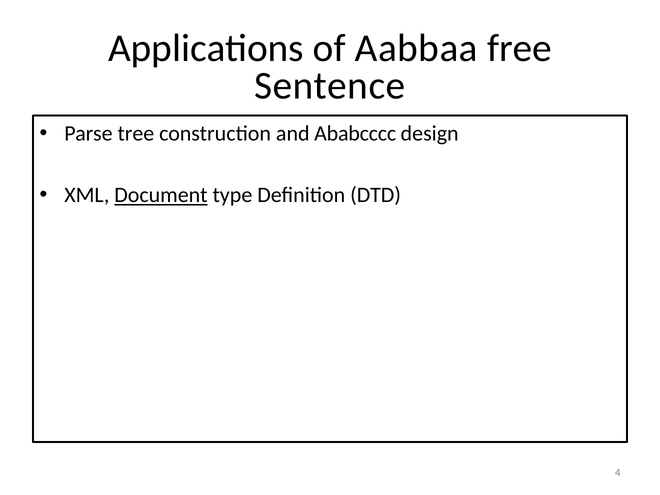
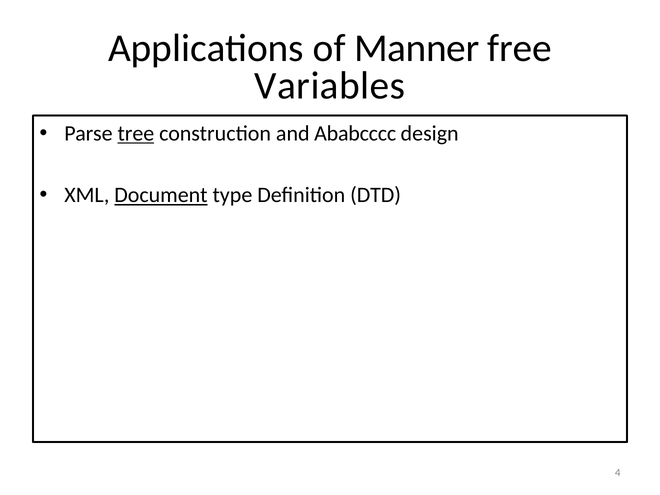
Aabbaa: Aabbaa -> Manner
Sentence: Sentence -> Variables
tree underline: none -> present
